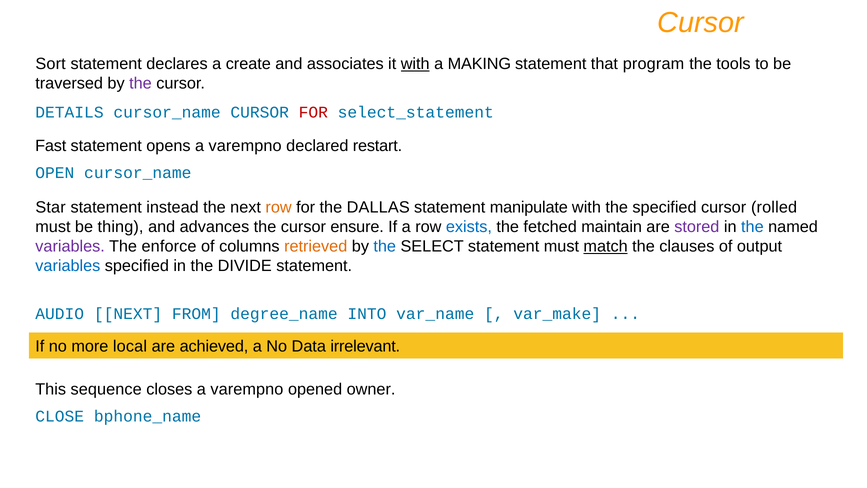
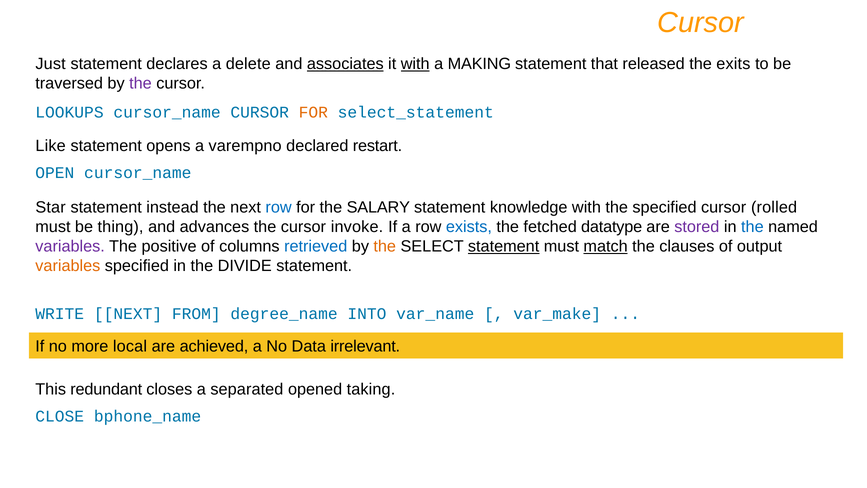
Sort: Sort -> Just
create: create -> delete
associates underline: none -> present
program: program -> released
tools: tools -> exits
DETAILS: DETAILS -> LOOKUPS
FOR at (313, 113) colour: red -> orange
Fast: Fast -> Like
row at (279, 207) colour: orange -> blue
DALLAS: DALLAS -> SALARY
manipulate: manipulate -> knowledge
ensure: ensure -> invoke
maintain: maintain -> datatype
enforce: enforce -> positive
retrieved colour: orange -> blue
the at (385, 246) colour: blue -> orange
statement at (504, 246) underline: none -> present
variables at (68, 266) colour: blue -> orange
AUDIO: AUDIO -> WRITE
sequence: sequence -> redundant
closes a varempno: varempno -> separated
owner: owner -> taking
